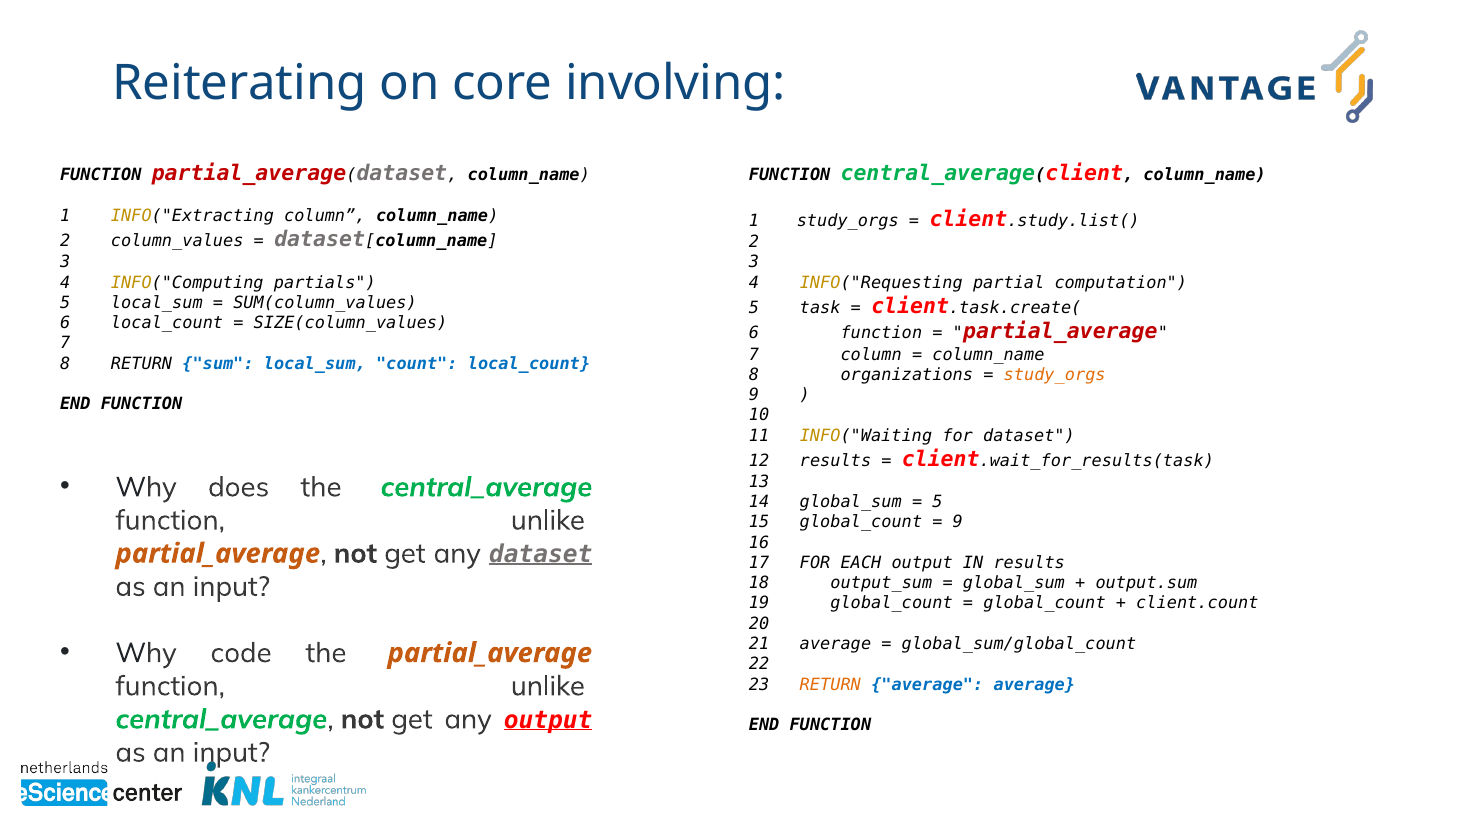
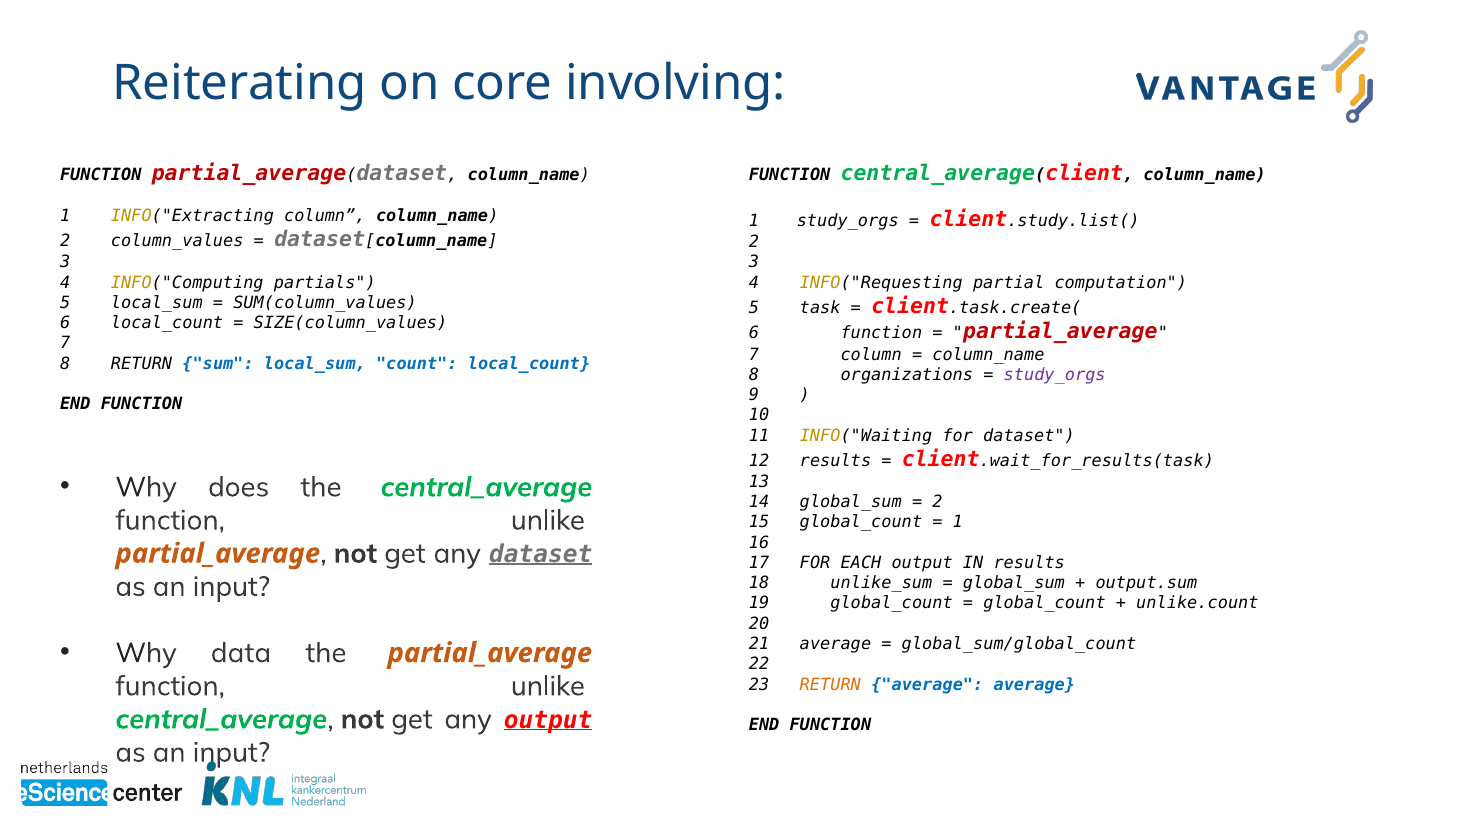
study_orgs at (1055, 375) colour: orange -> purple
5 at (937, 502): 5 -> 2
9 at (958, 522): 9 -> 1
output_sum: output_sum -> unlike_sum
client.count: client.count -> unlike.count
code: code -> data
